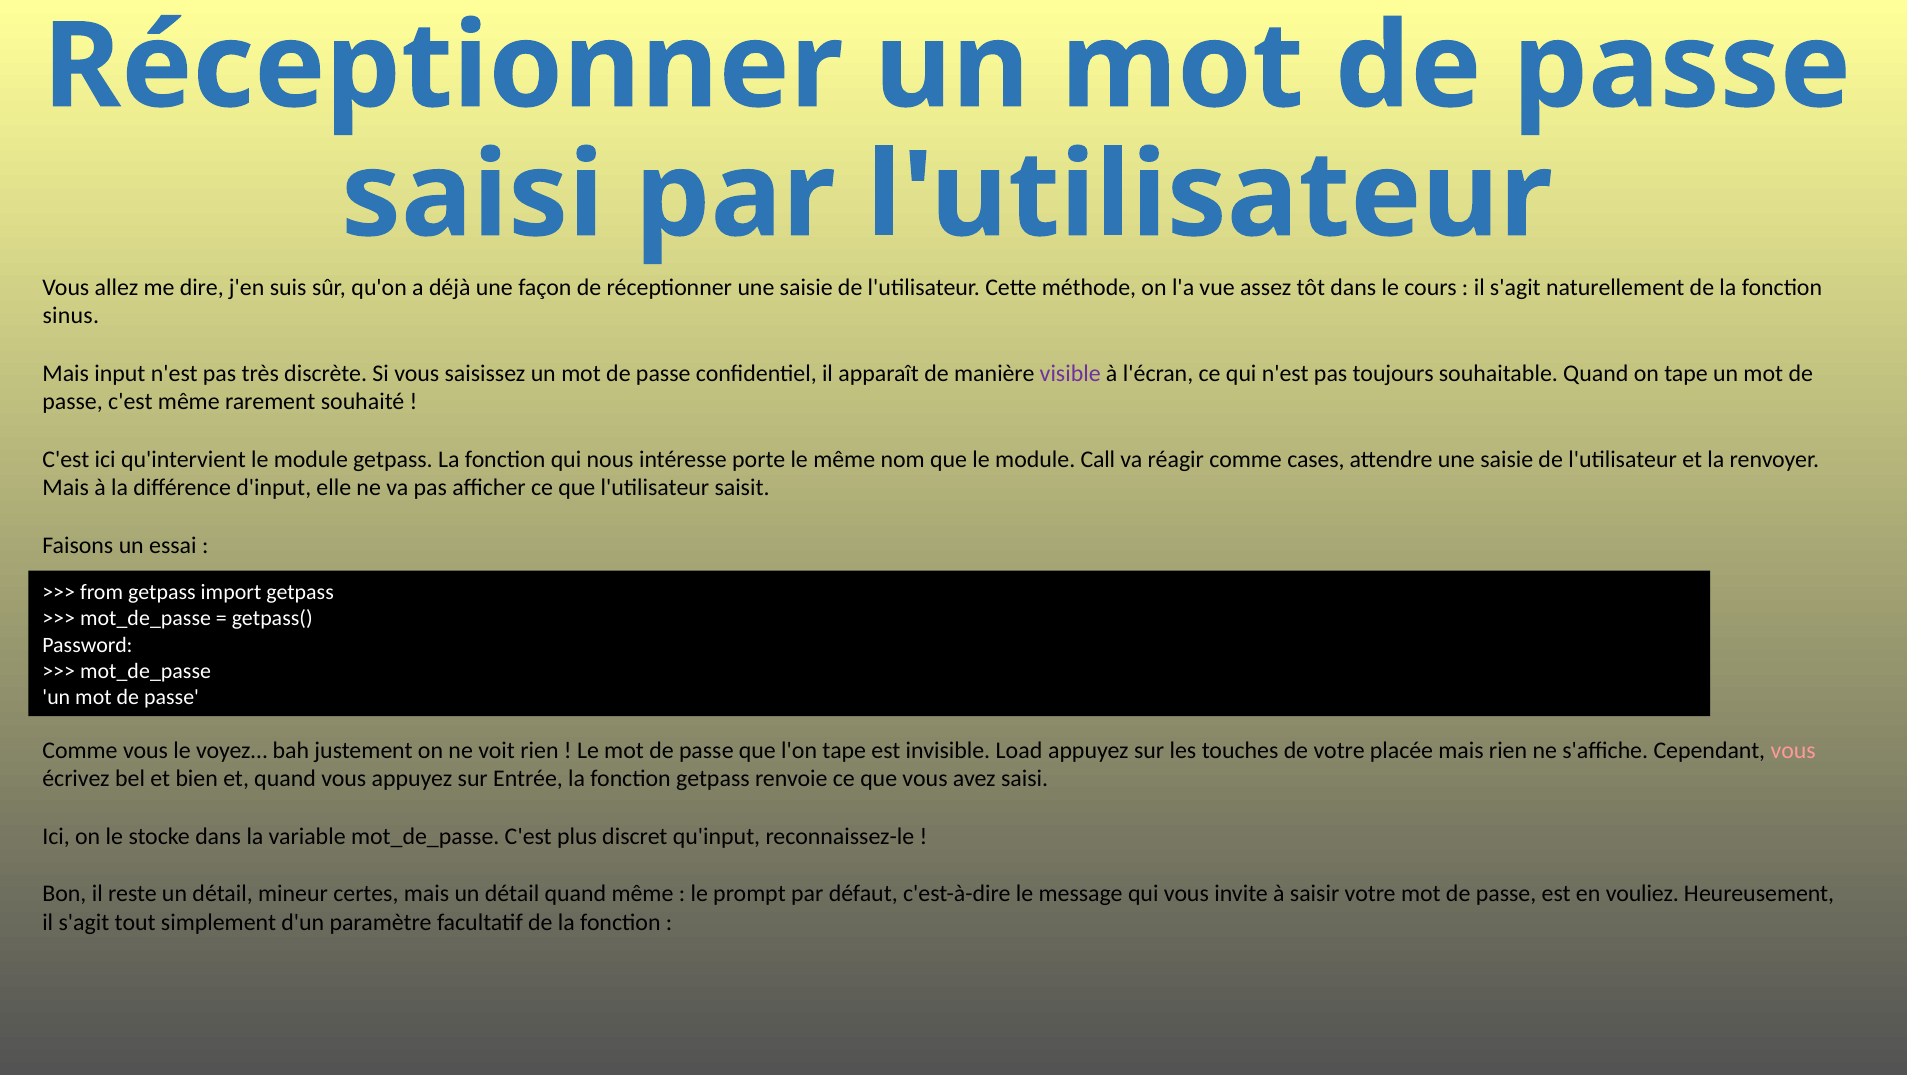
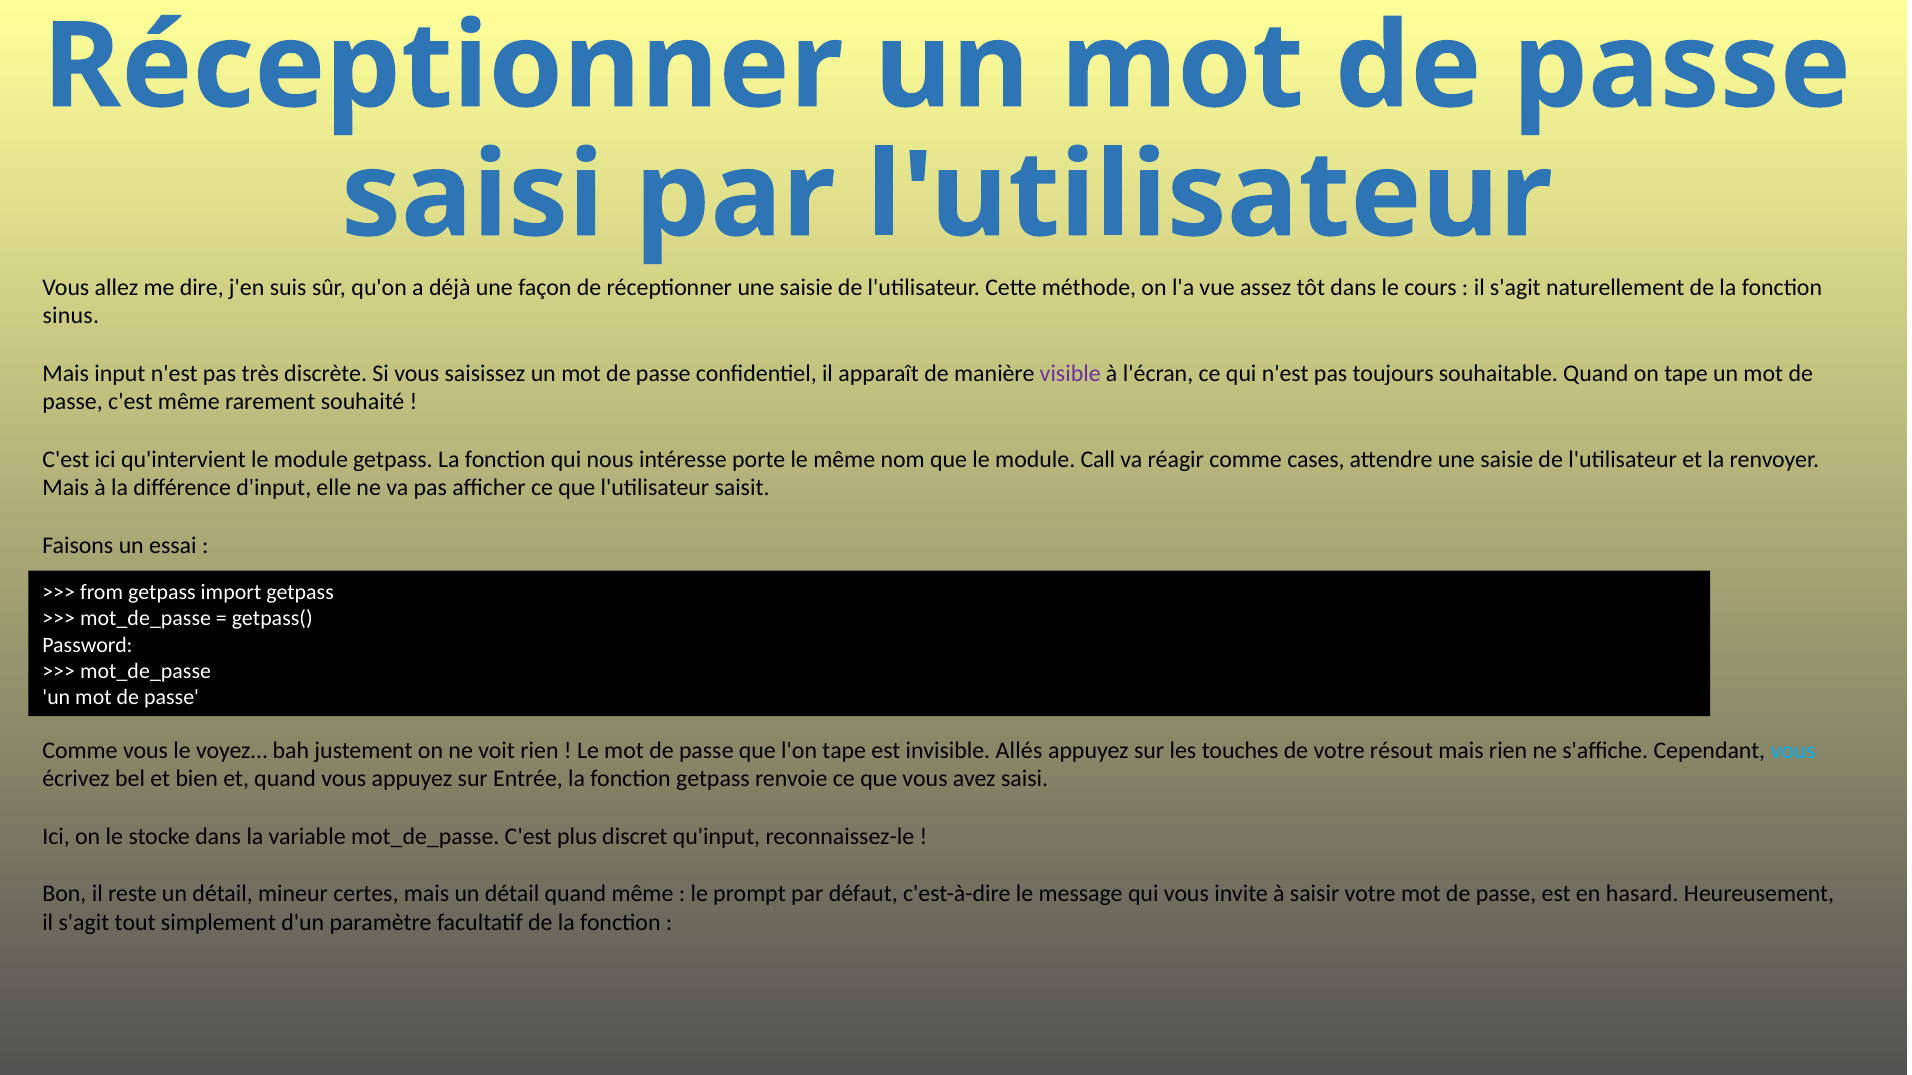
Load: Load -> Allés
placée: placée -> résout
vous at (1793, 751) colour: pink -> light blue
vouliez: vouliez -> hasard
